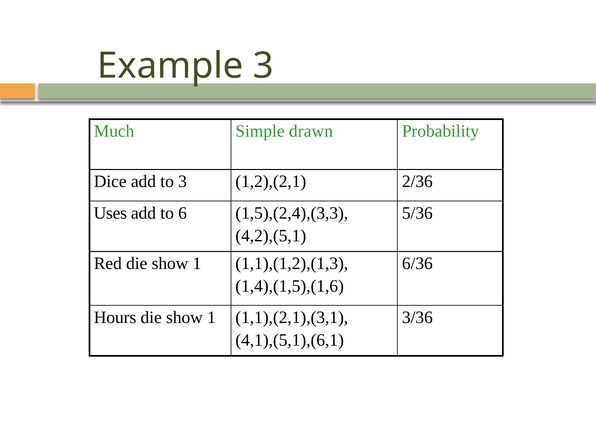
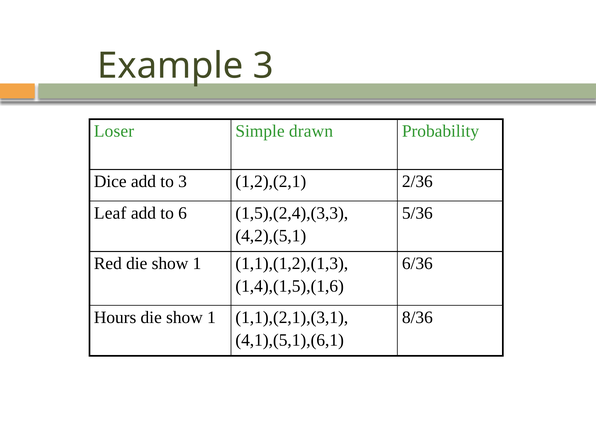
Much: Much -> Loser
Uses: Uses -> Leaf
3/36: 3/36 -> 8/36
